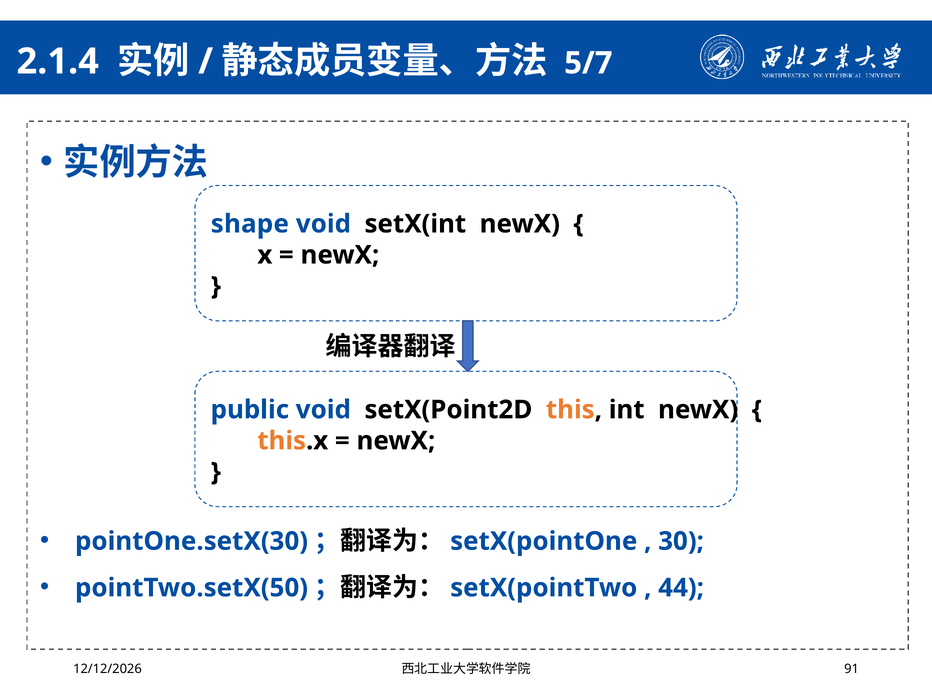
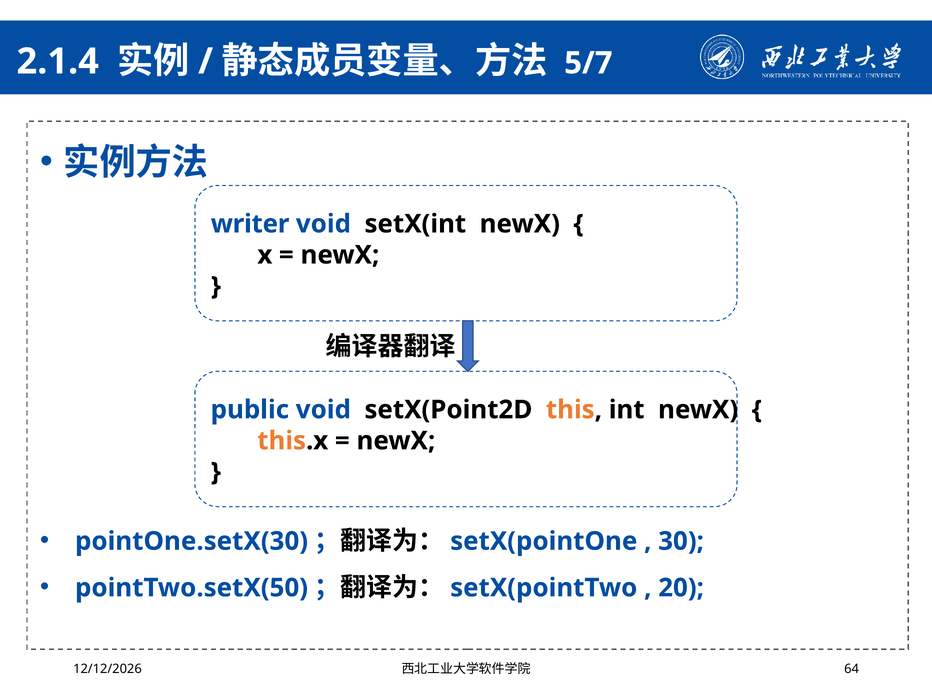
shape: shape -> writer
44: 44 -> 20
91: 91 -> 64
